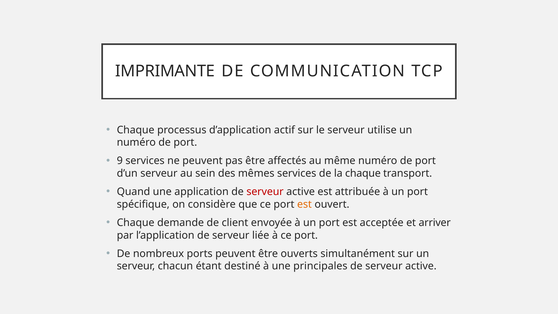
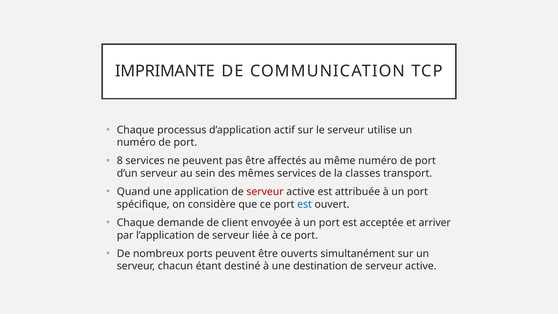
9: 9 -> 8
la chaque: chaque -> classes
est at (304, 204) colour: orange -> blue
principales: principales -> destination
